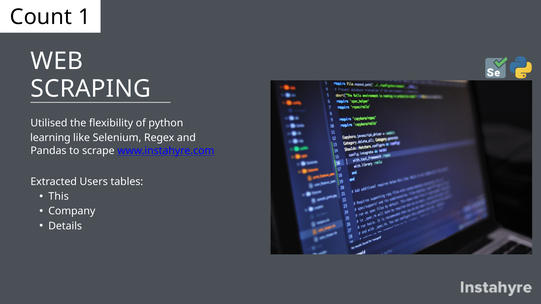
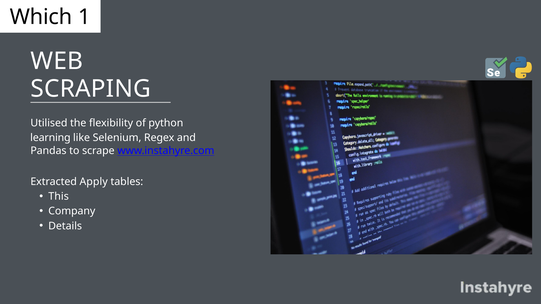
Count: Count -> Which
Users: Users -> Apply
